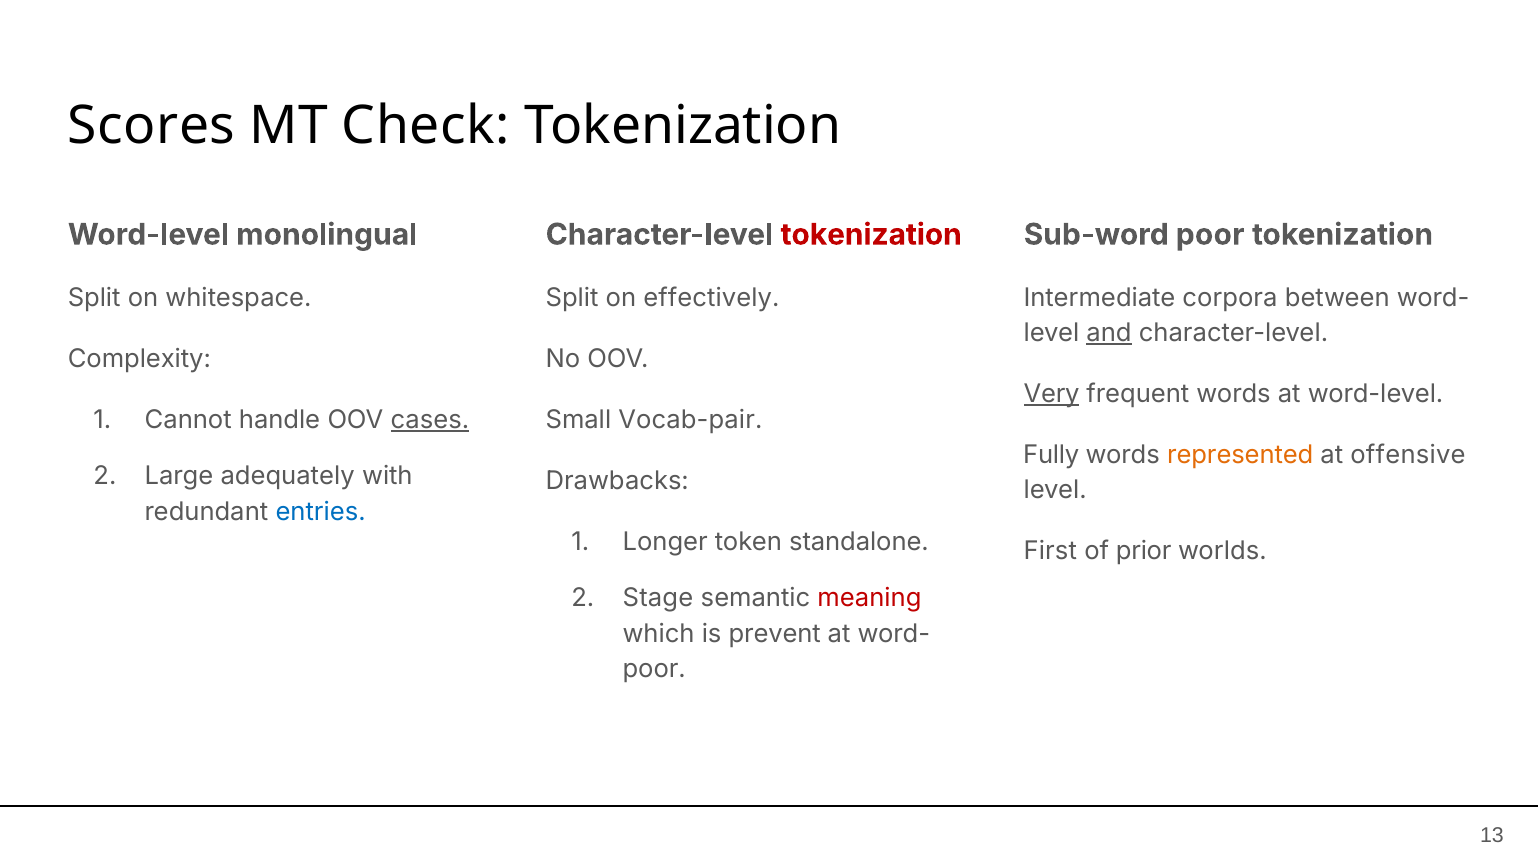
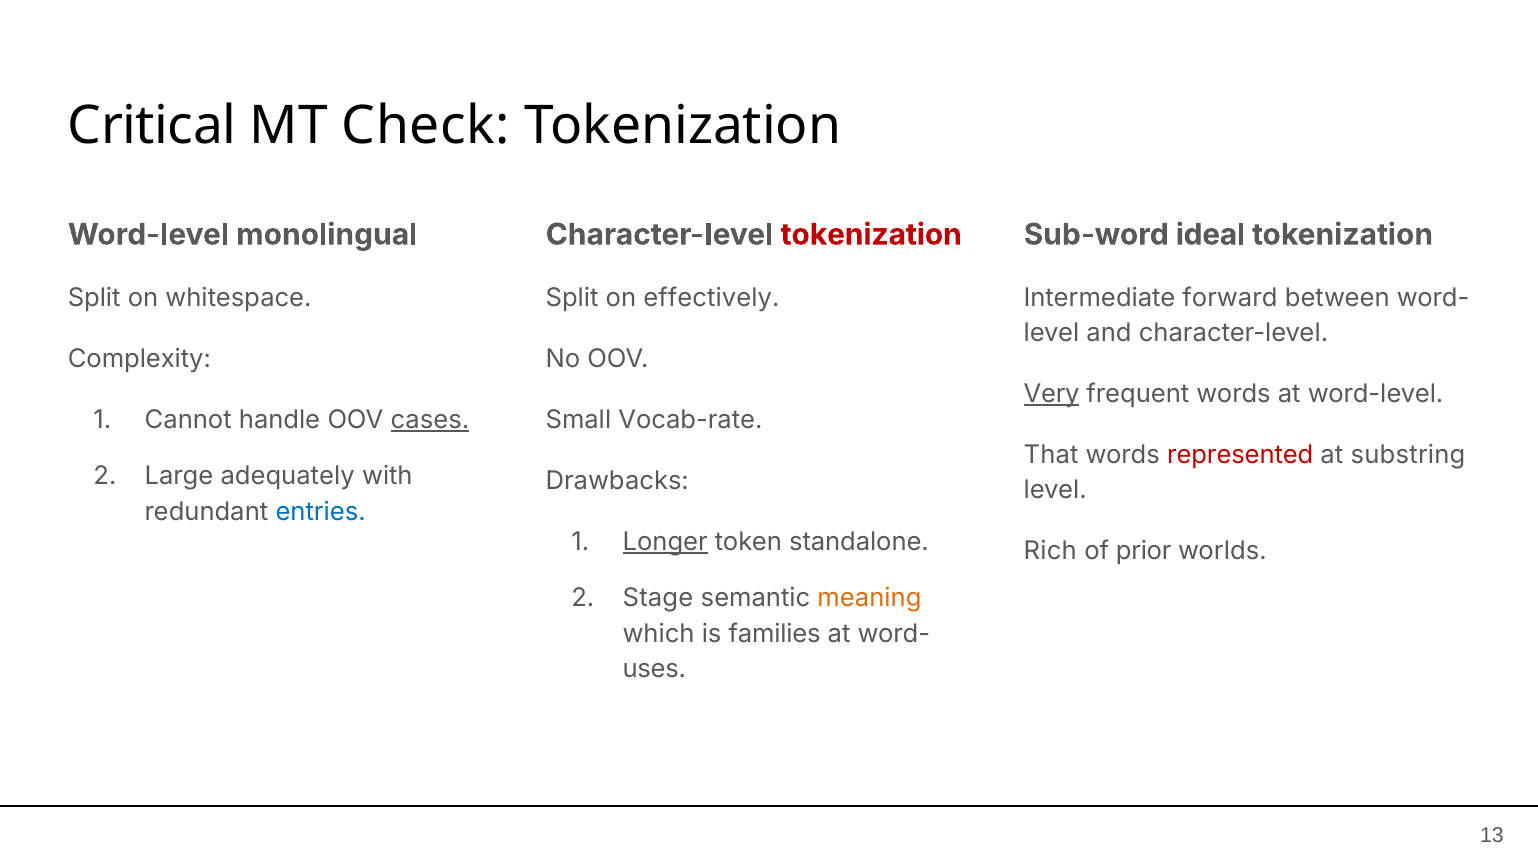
Scores: Scores -> Critical
Sub-word poor: poor -> ideal
corpora: corpora -> forward
and underline: present -> none
Vocab-pair: Vocab-pair -> Vocab-rate
Fully: Fully -> That
represented colour: orange -> red
offensive: offensive -> substring
Longer underline: none -> present
First: First -> Rich
meaning colour: red -> orange
prevent: prevent -> families
poor at (654, 669): poor -> uses
